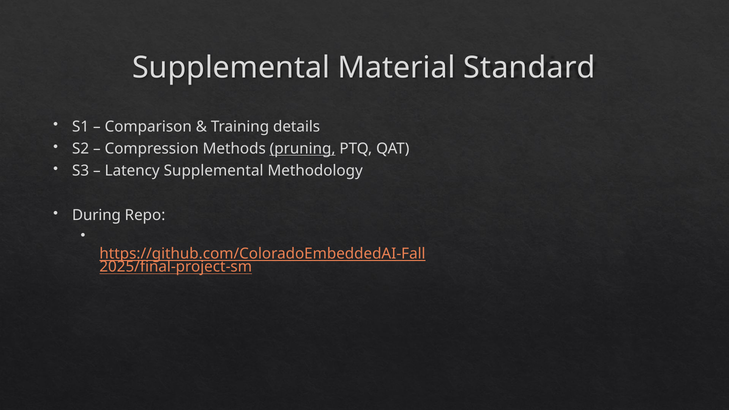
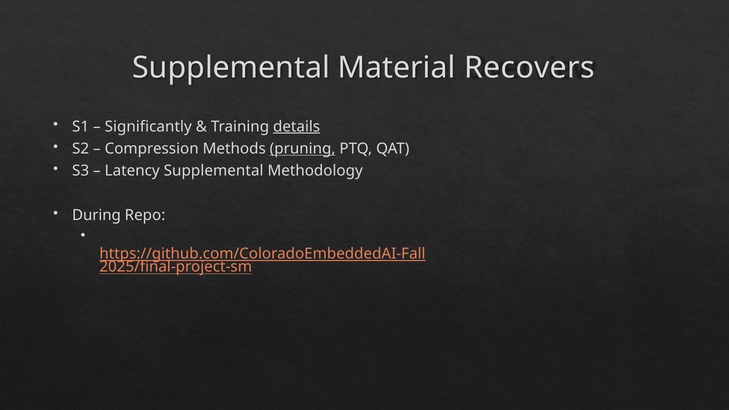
Standard: Standard -> Recovers
Comparison: Comparison -> Significantly
details underline: none -> present
